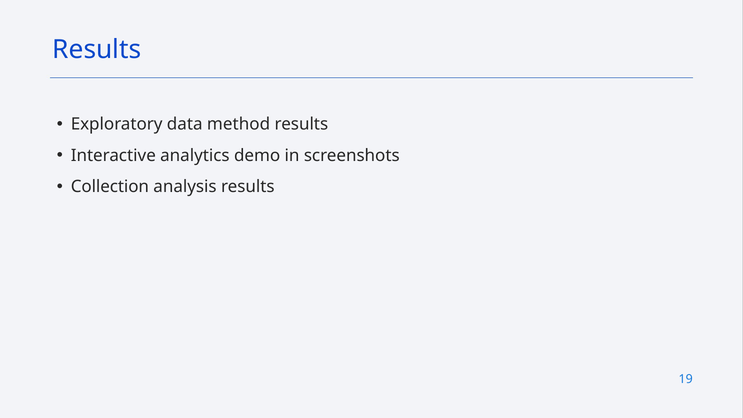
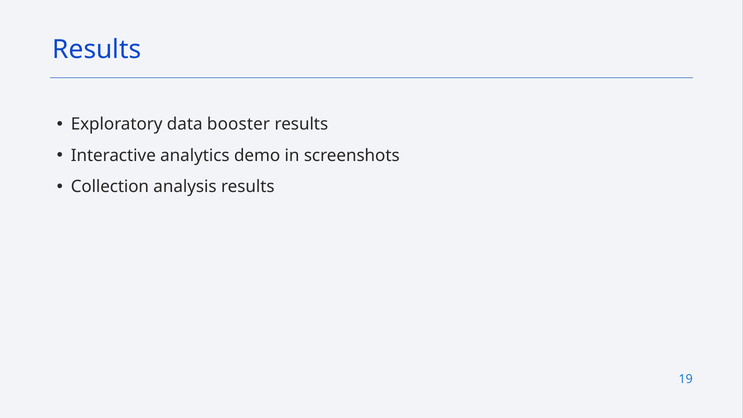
method: method -> booster
